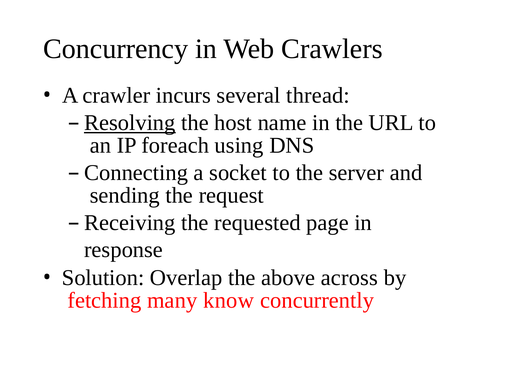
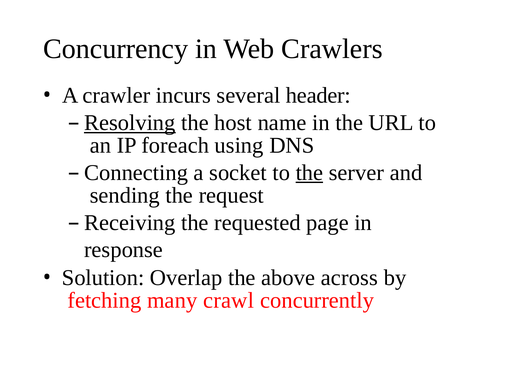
thread: thread -> header
the at (309, 173) underline: none -> present
know: know -> crawl
